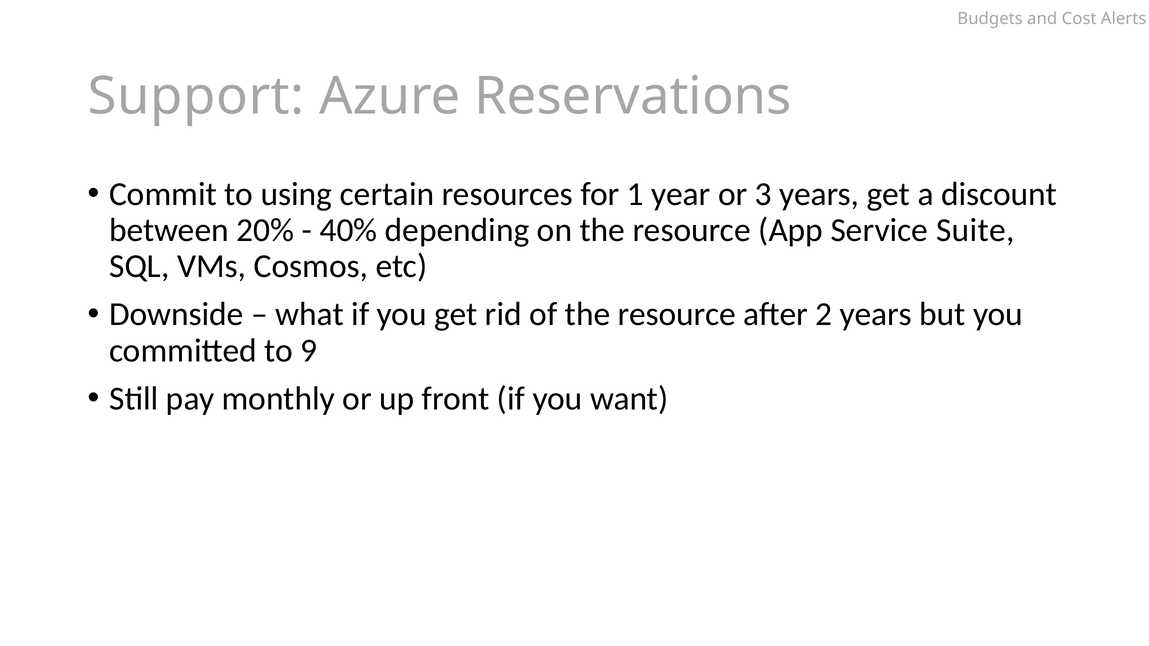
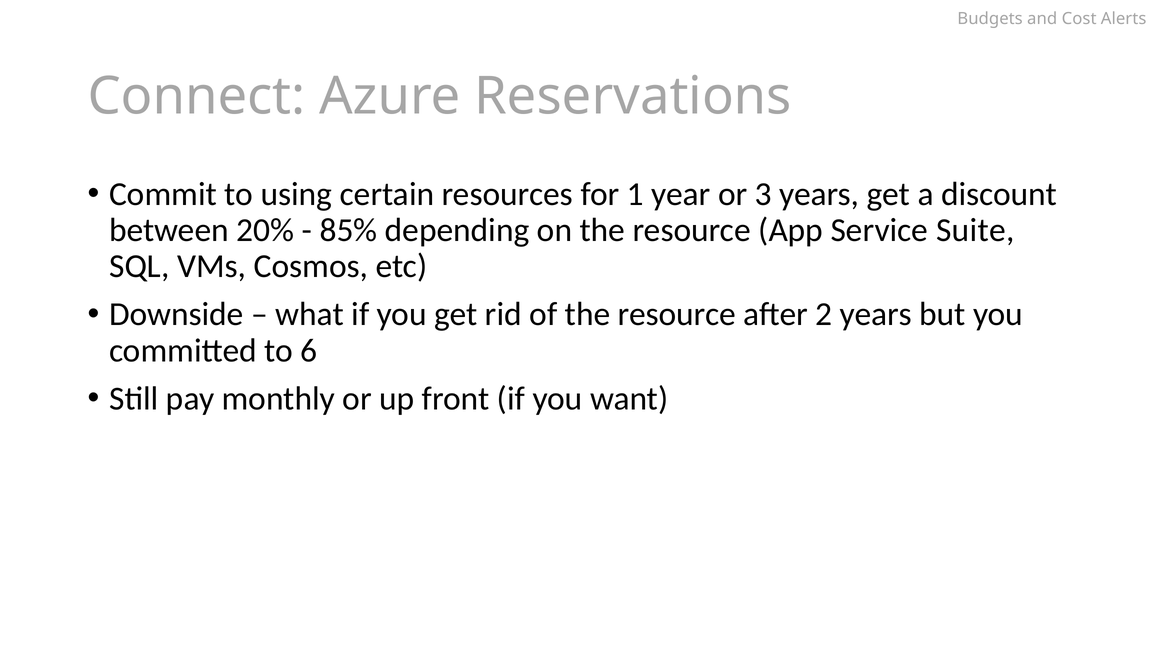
Support: Support -> Connect
40%: 40% -> 85%
9: 9 -> 6
